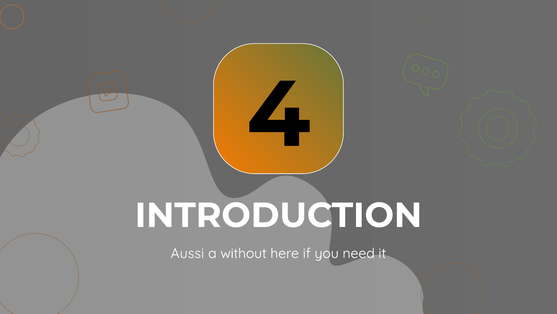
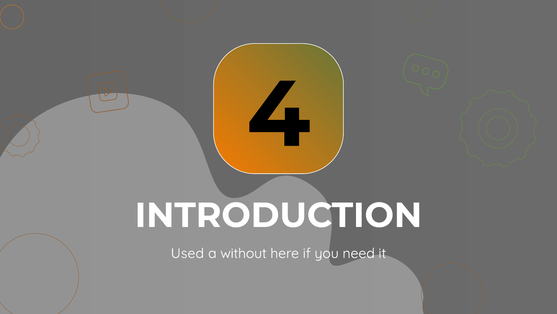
Aussi: Aussi -> Used
